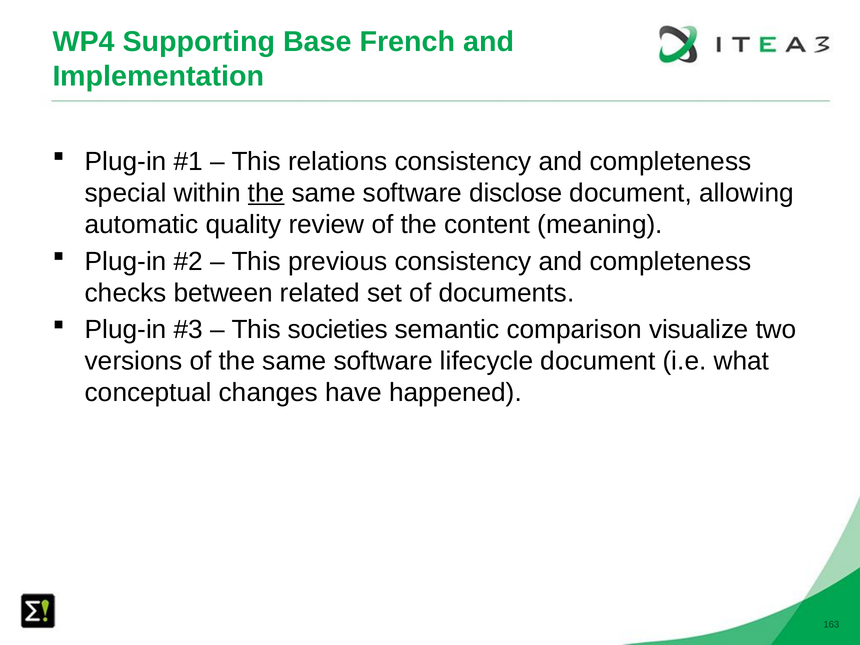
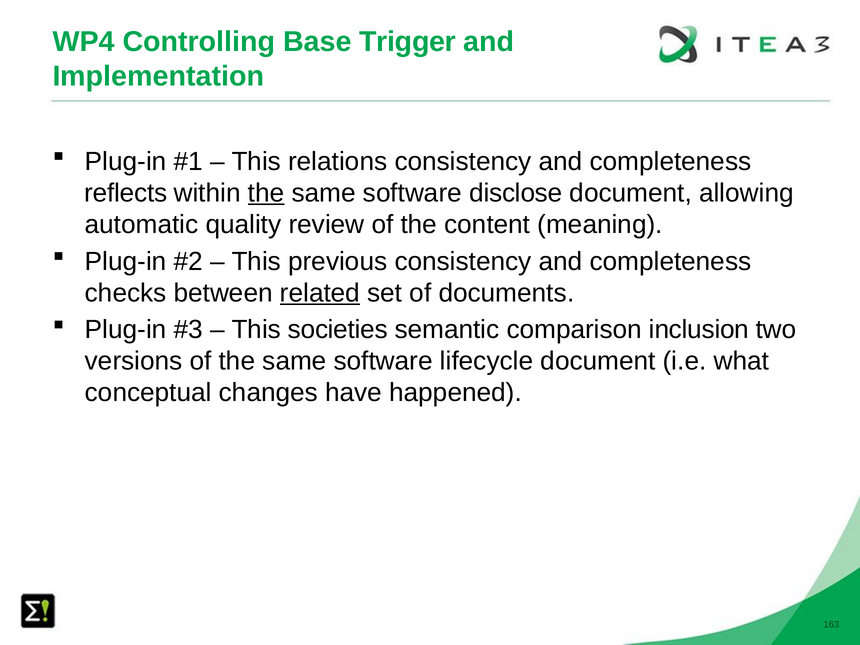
Supporting: Supporting -> Controlling
French: French -> Trigger
special: special -> reflects
related underline: none -> present
visualize: visualize -> inclusion
